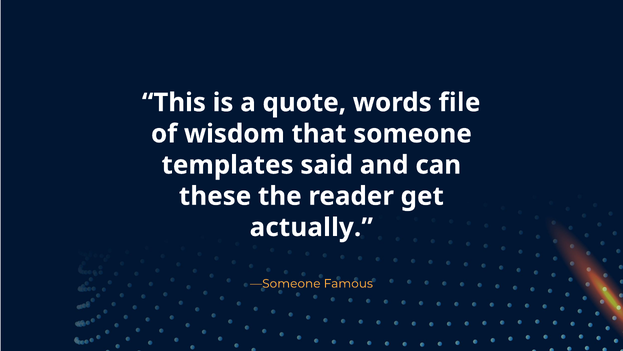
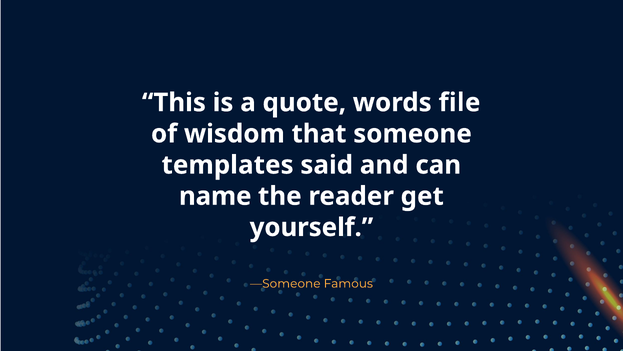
these: these -> name
actually: actually -> yourself
